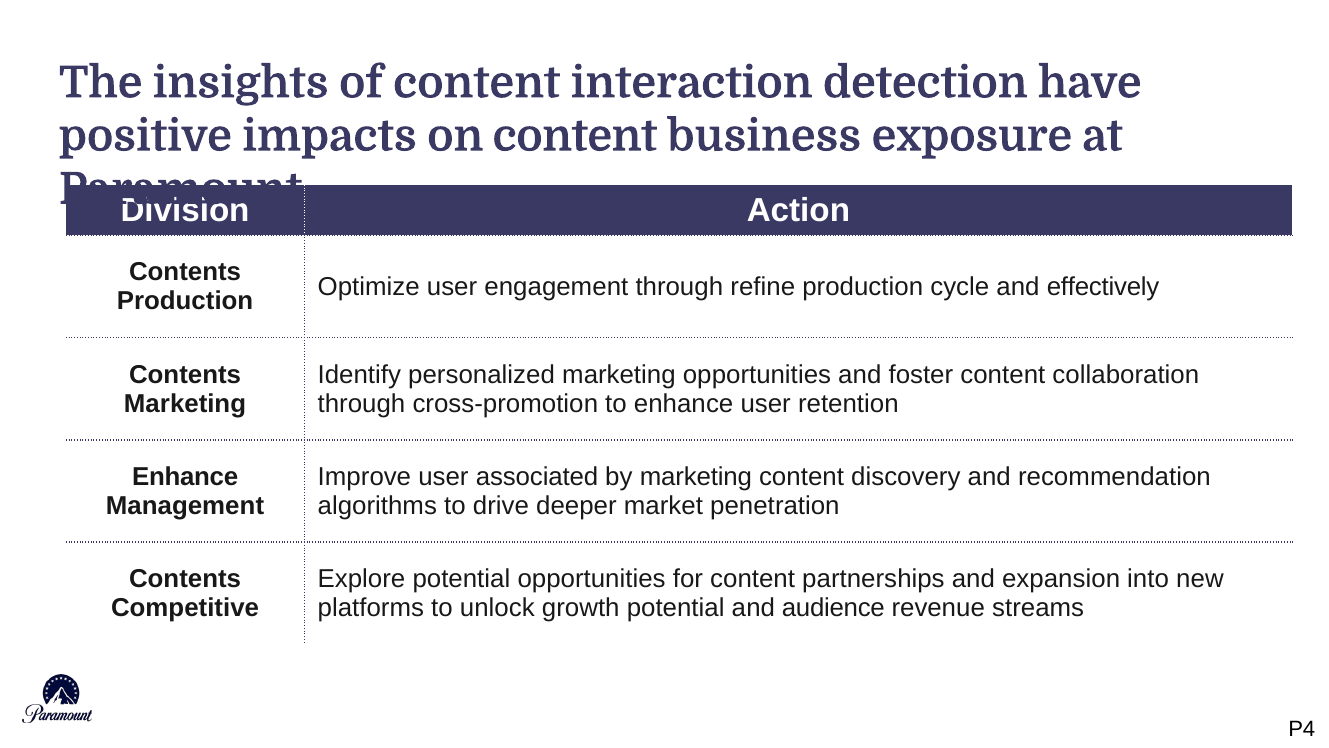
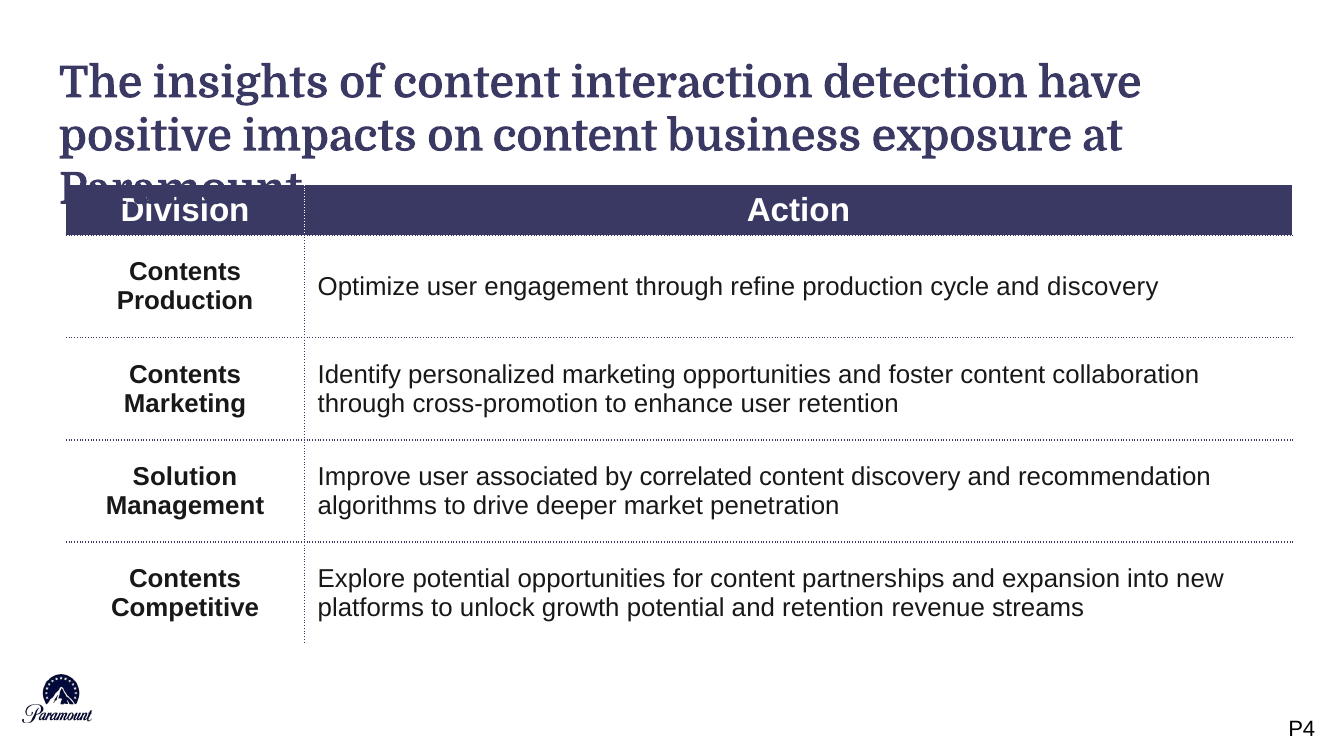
and effectively: effectively -> discovery
Enhance at (185, 477): Enhance -> Solution
by marketing: marketing -> correlated
and audience: audience -> retention
